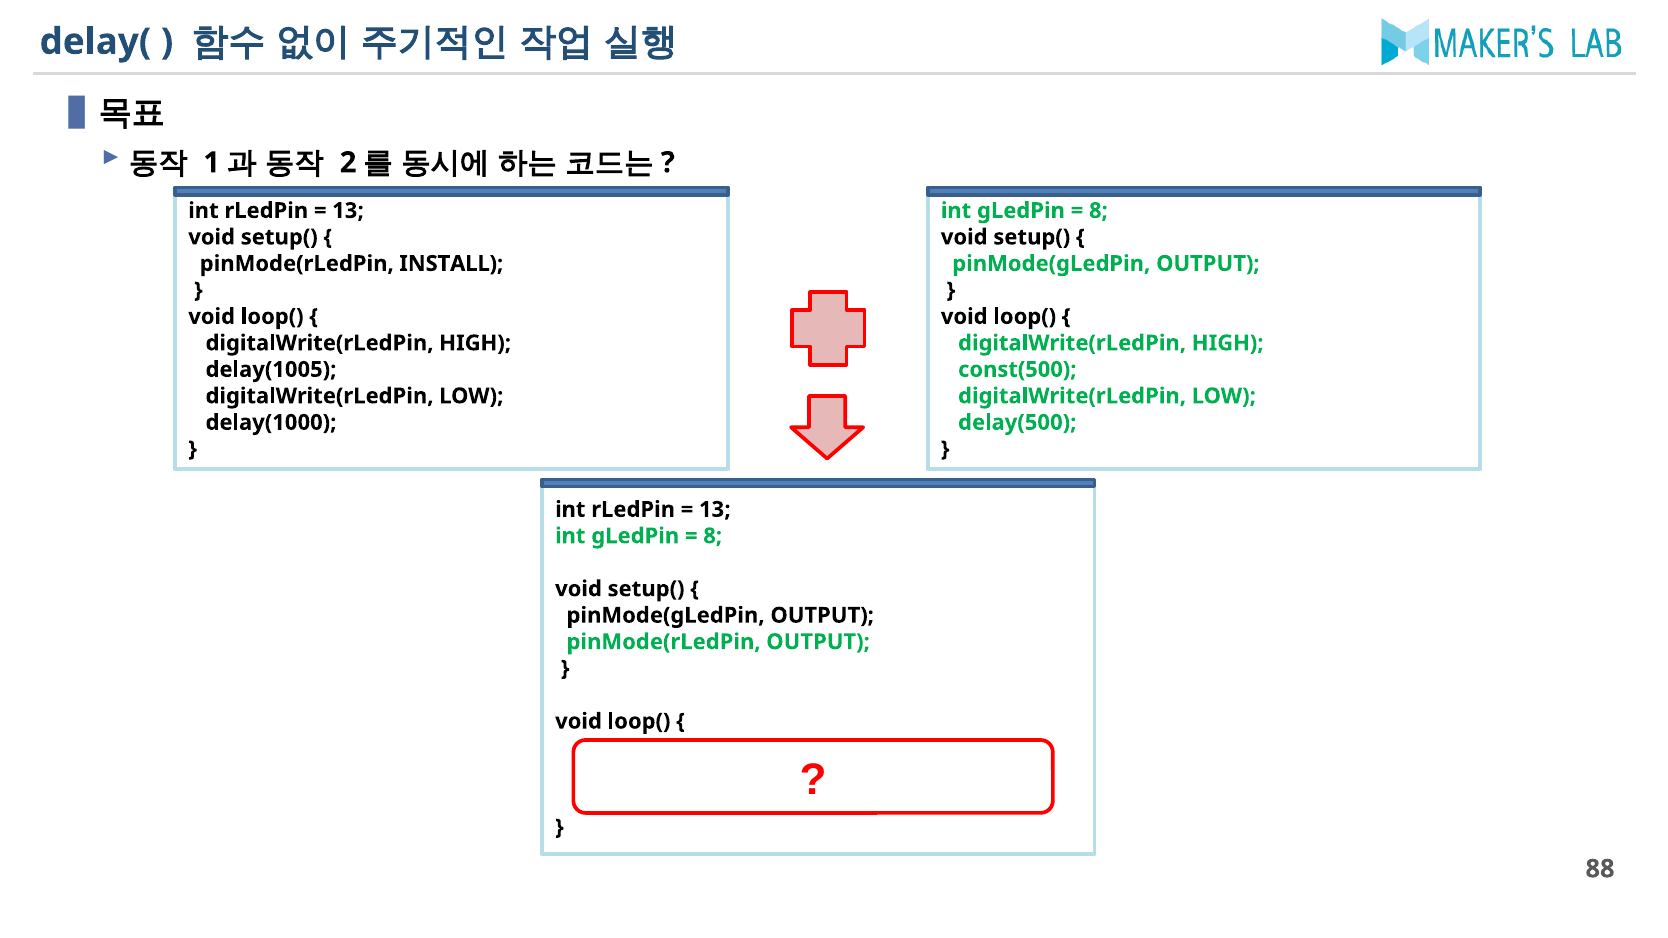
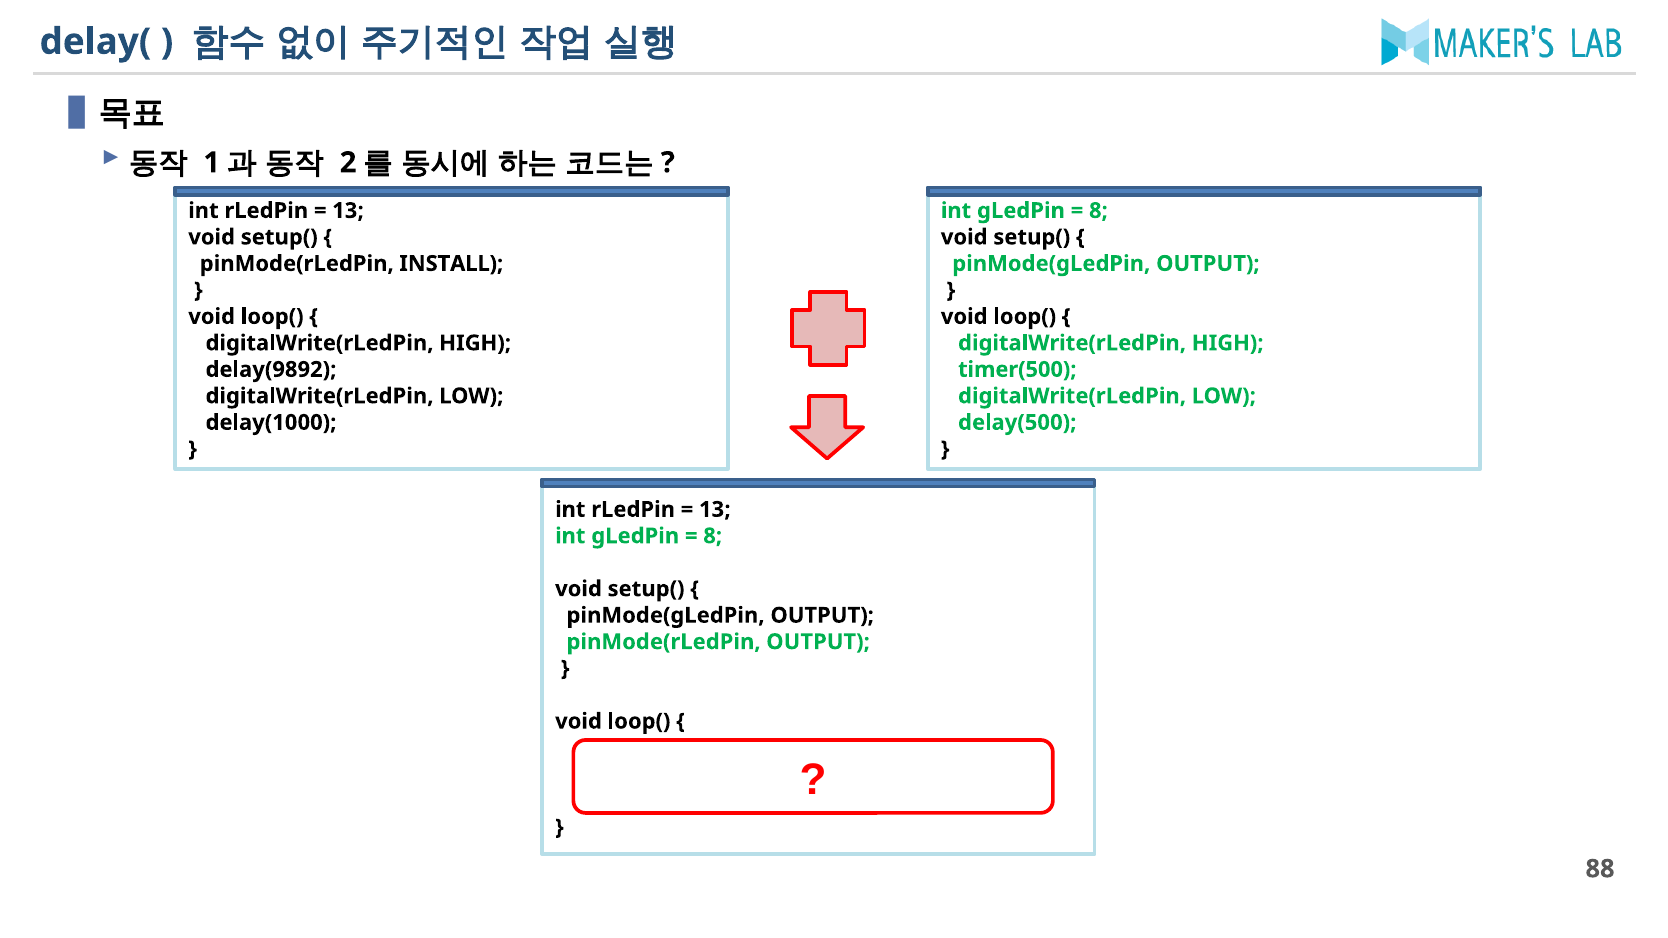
delay(1005: delay(1005 -> delay(9892
const(500: const(500 -> timer(500
